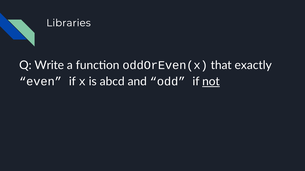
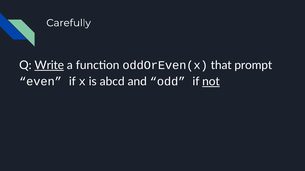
Libraries: Libraries -> Carefully
Write underline: none -> present
exactly: exactly -> prompt
